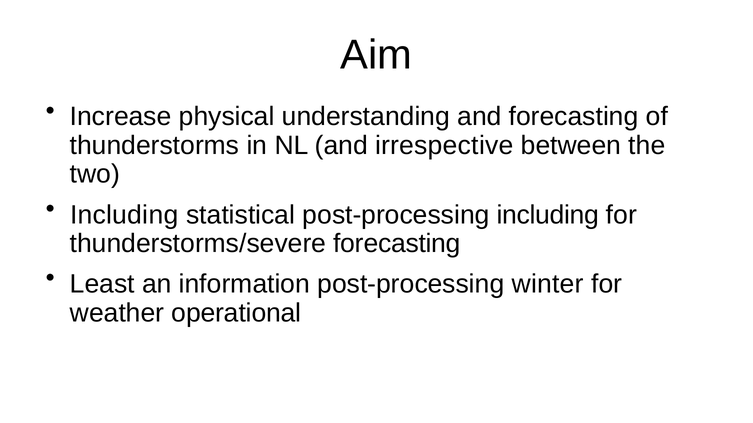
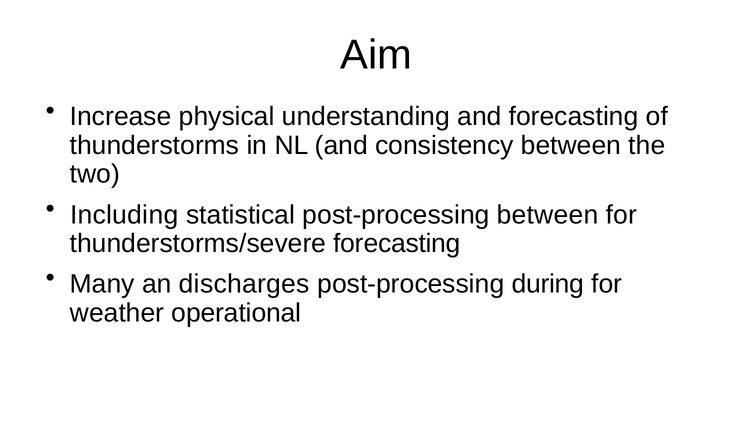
irrespective: irrespective -> consistency
post-processing including: including -> between
Least: Least -> Many
information: information -> discharges
winter: winter -> during
